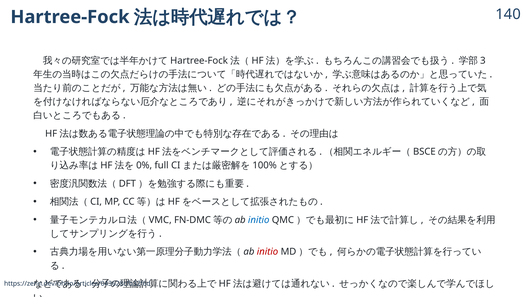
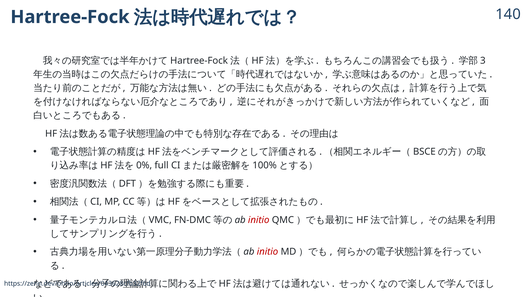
initio at (259, 220) colour: blue -> red
